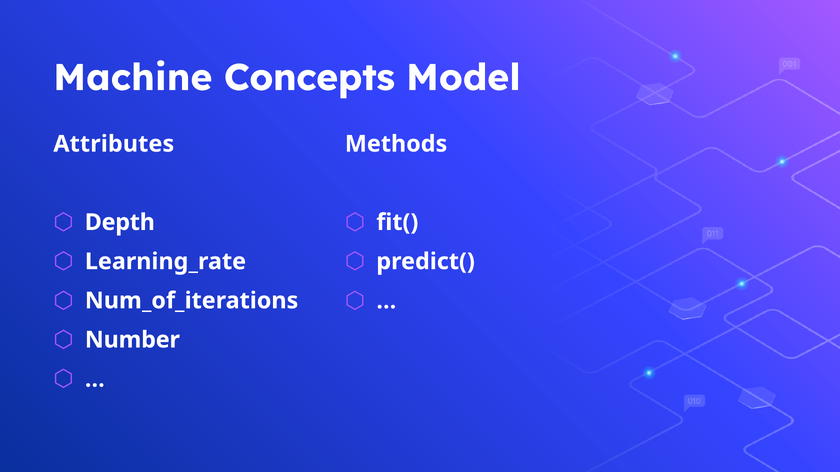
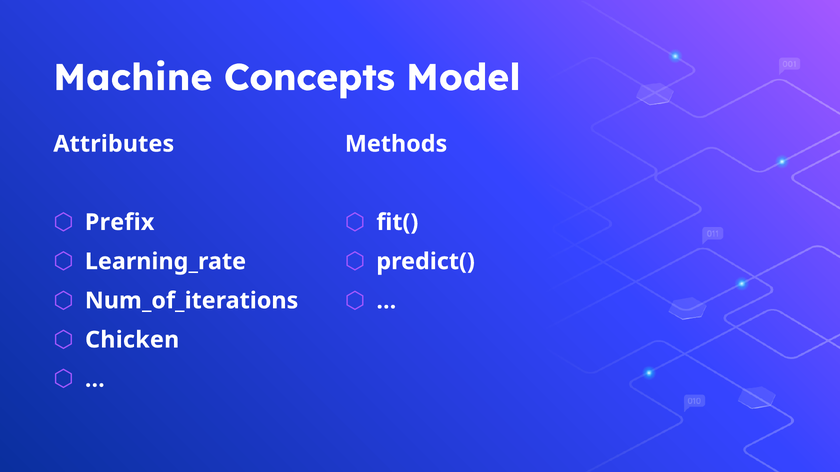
Depth: Depth -> Prefix
Number: Number -> Chicken
